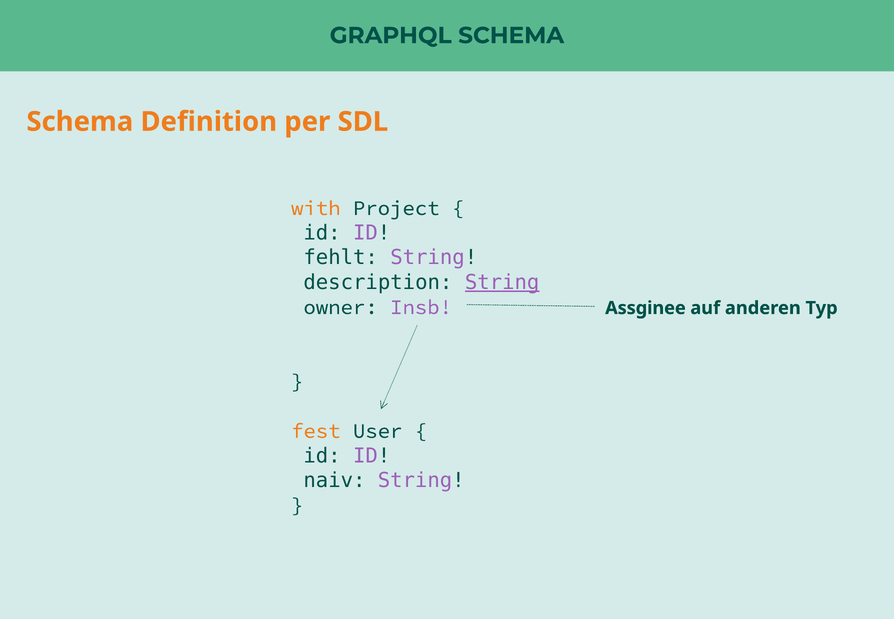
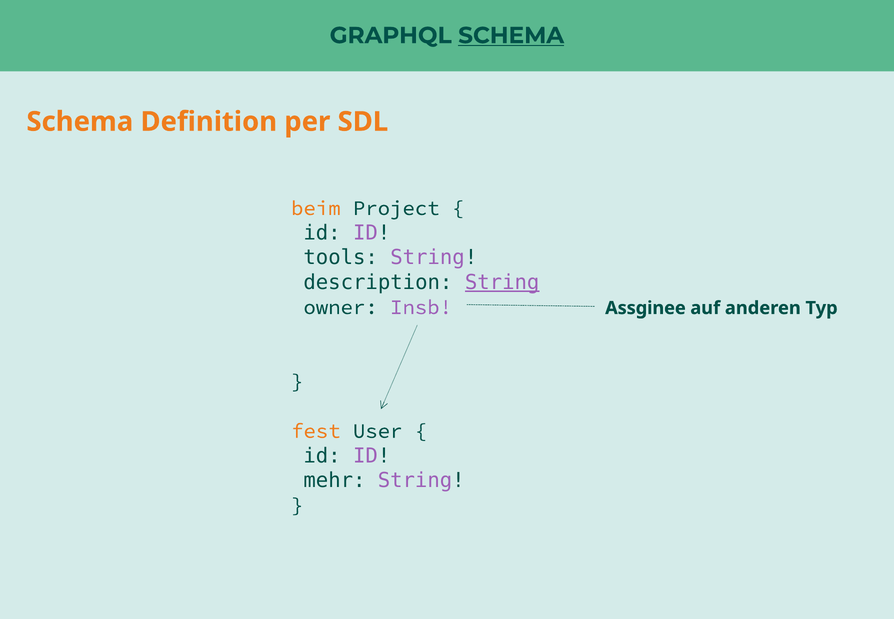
SCHEMA at (511, 35) underline: none -> present
with: with -> beim
fehlt: fehlt -> tools
naiv: naiv -> mehr
